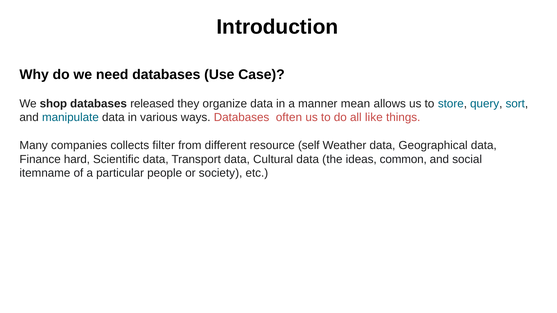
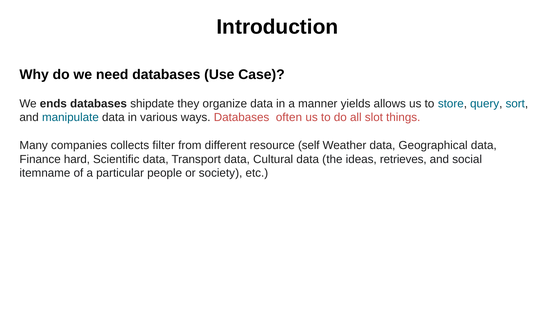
shop: shop -> ends
released: released -> shipdate
mean: mean -> yields
like: like -> slot
common: common -> retrieves
